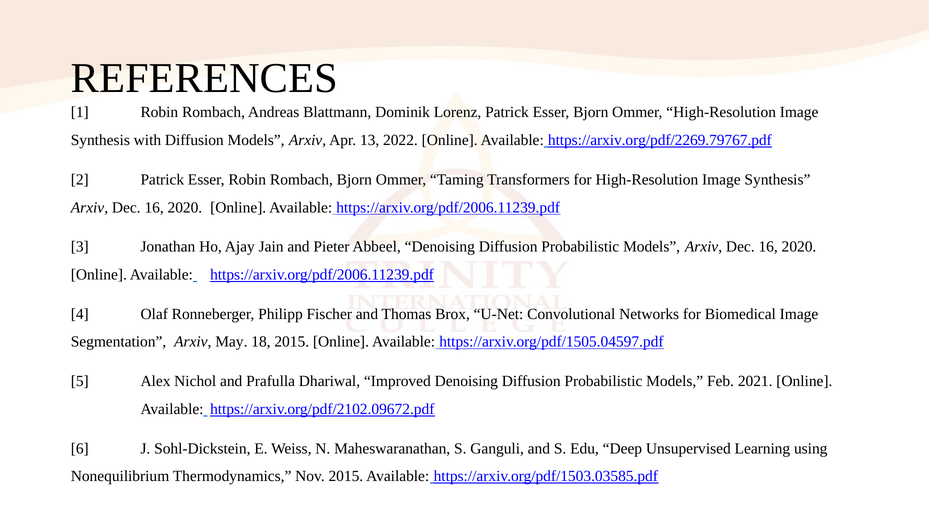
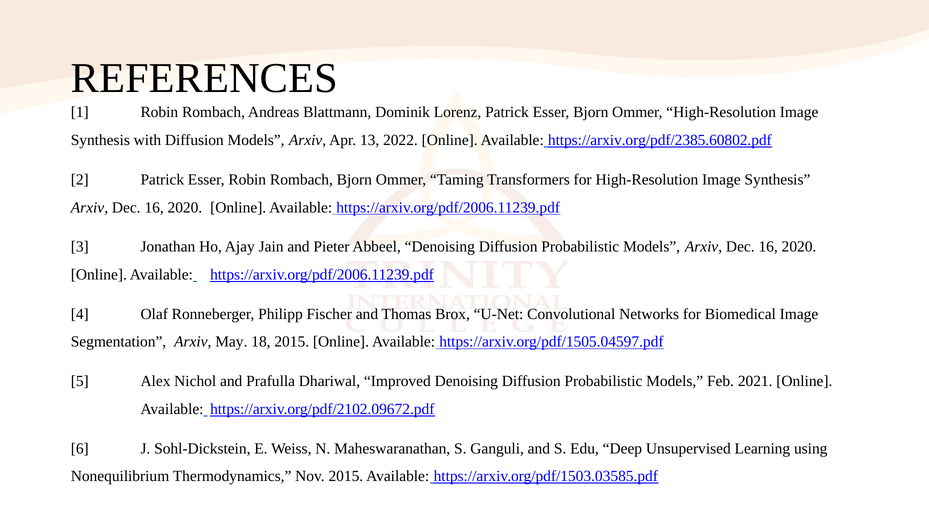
https://arxiv.org/pdf/2269.79767.pdf: https://arxiv.org/pdf/2269.79767.pdf -> https://arxiv.org/pdf/2385.60802.pdf
